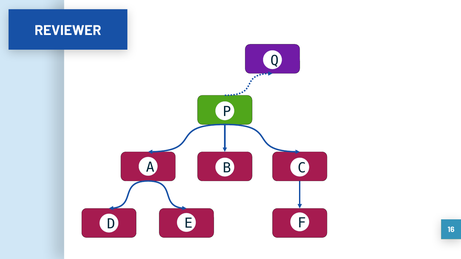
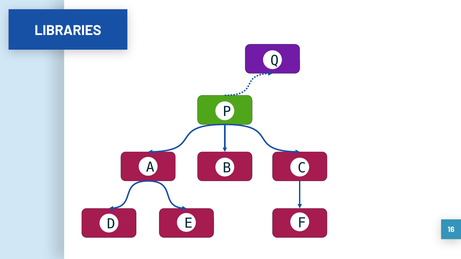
REVIEWER: REVIEWER -> LIBRARIES
